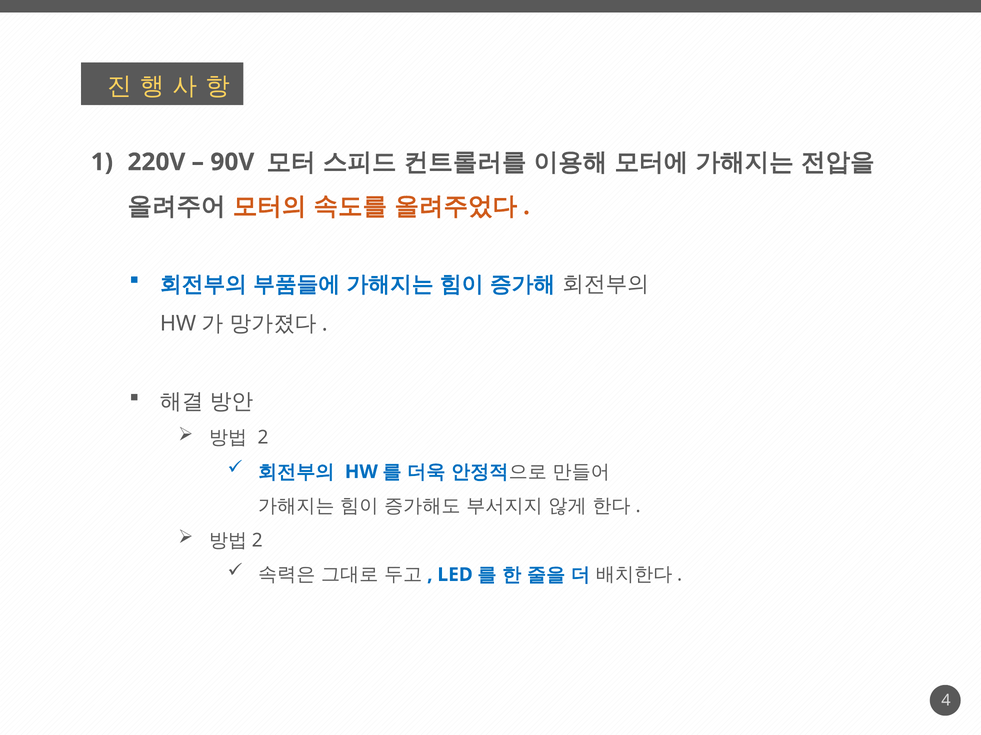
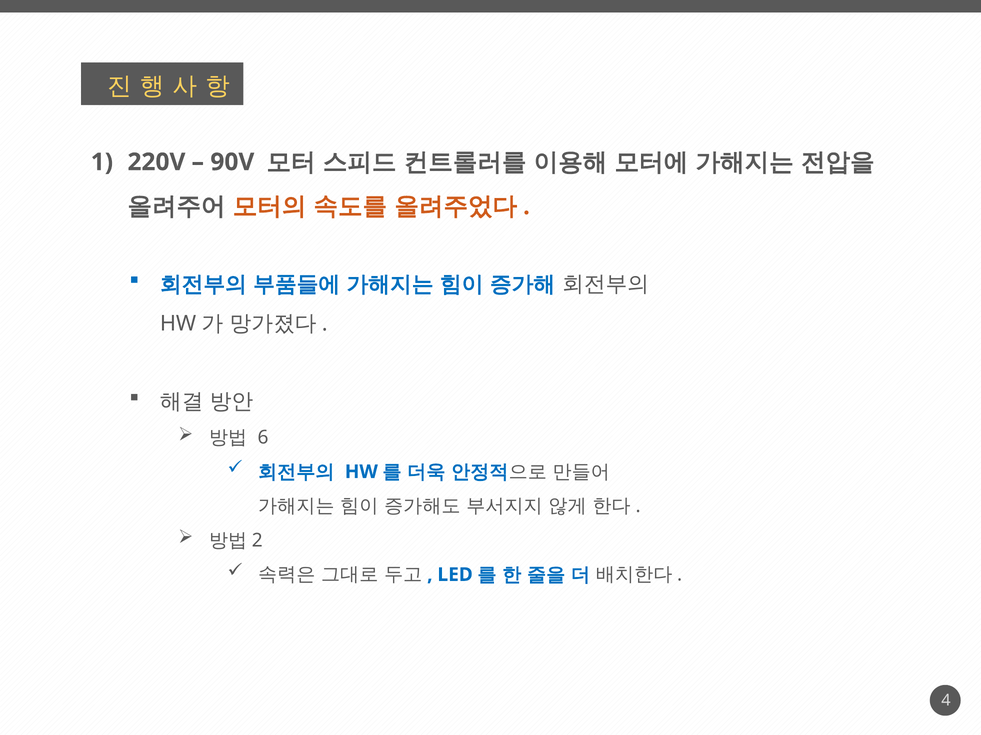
2: 2 -> 6
